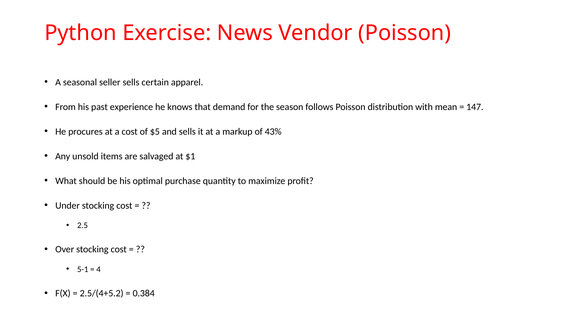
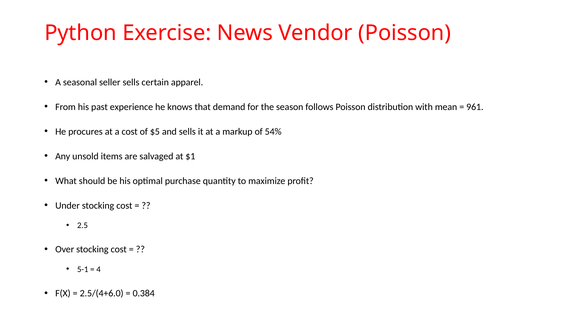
147: 147 -> 961
43%: 43% -> 54%
2.5/(4+5.2: 2.5/(4+5.2 -> 2.5/(4+6.0
